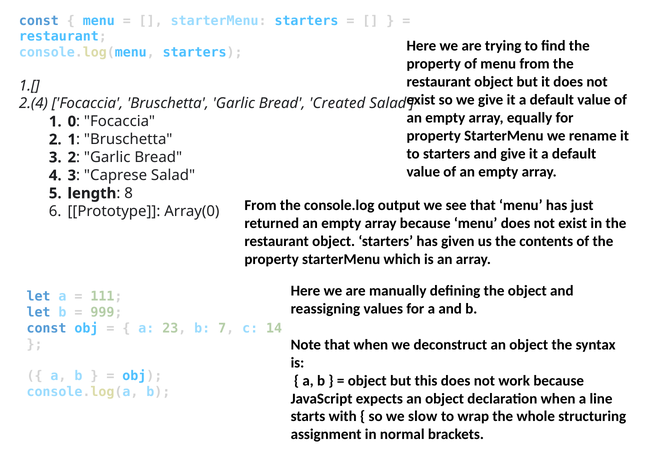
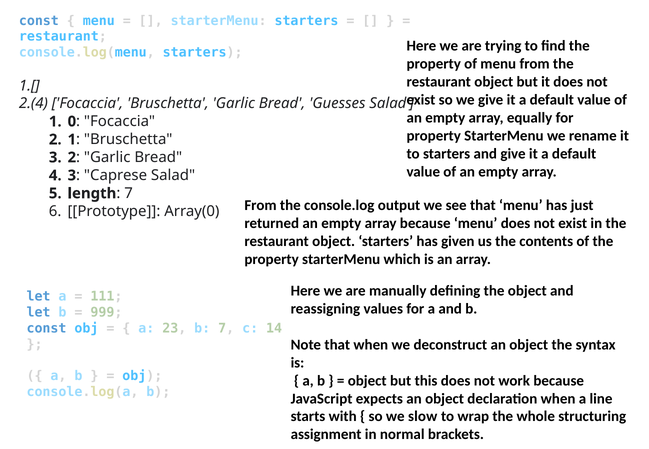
Created: Created -> Guesses
8 at (129, 193): 8 -> 7
